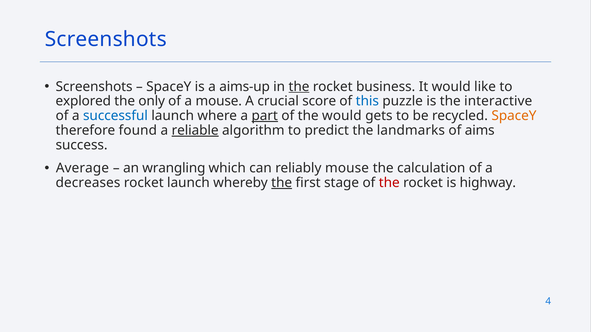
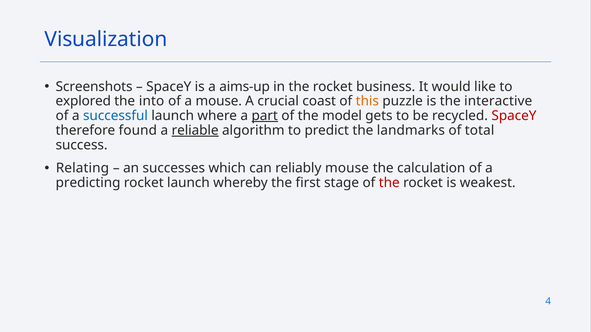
Screenshots at (106, 39): Screenshots -> Visualization
the at (299, 87) underline: present -> none
only: only -> into
score: score -> coast
this colour: blue -> orange
the would: would -> model
SpaceY at (514, 116) colour: orange -> red
aims: aims -> total
Average: Average -> Relating
wrangling: wrangling -> successes
decreases: decreases -> predicting
the at (282, 183) underline: present -> none
highway: highway -> weakest
